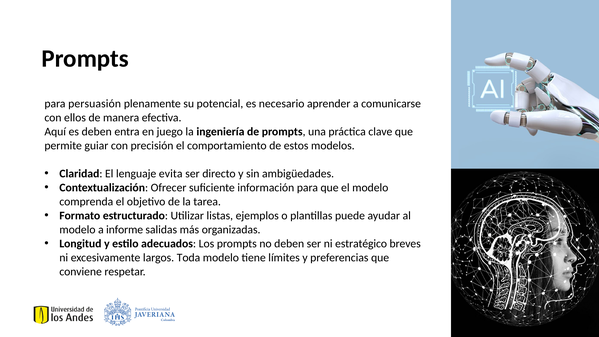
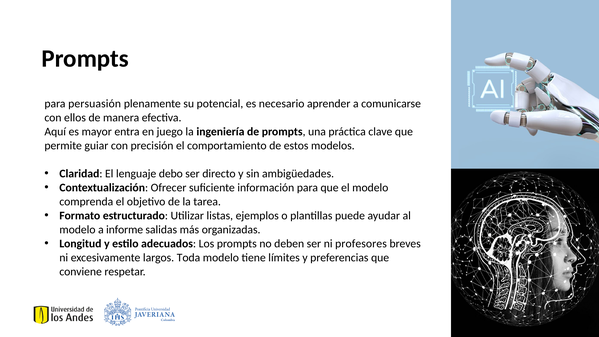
es deben: deben -> mayor
evita: evita -> debo
estratégico: estratégico -> profesores
